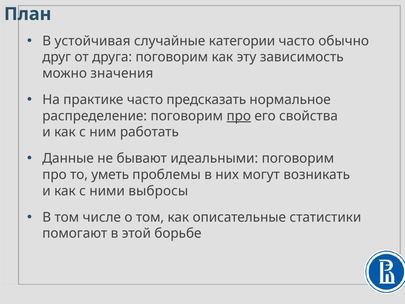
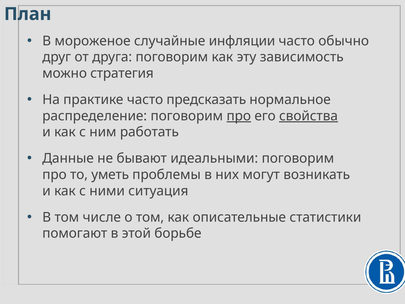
устойчивая: устойчивая -> мороженое
категории: категории -> инфляции
значения: значения -> стратегия
свойства underline: none -> present
выбросы: выбросы -> ситуация
